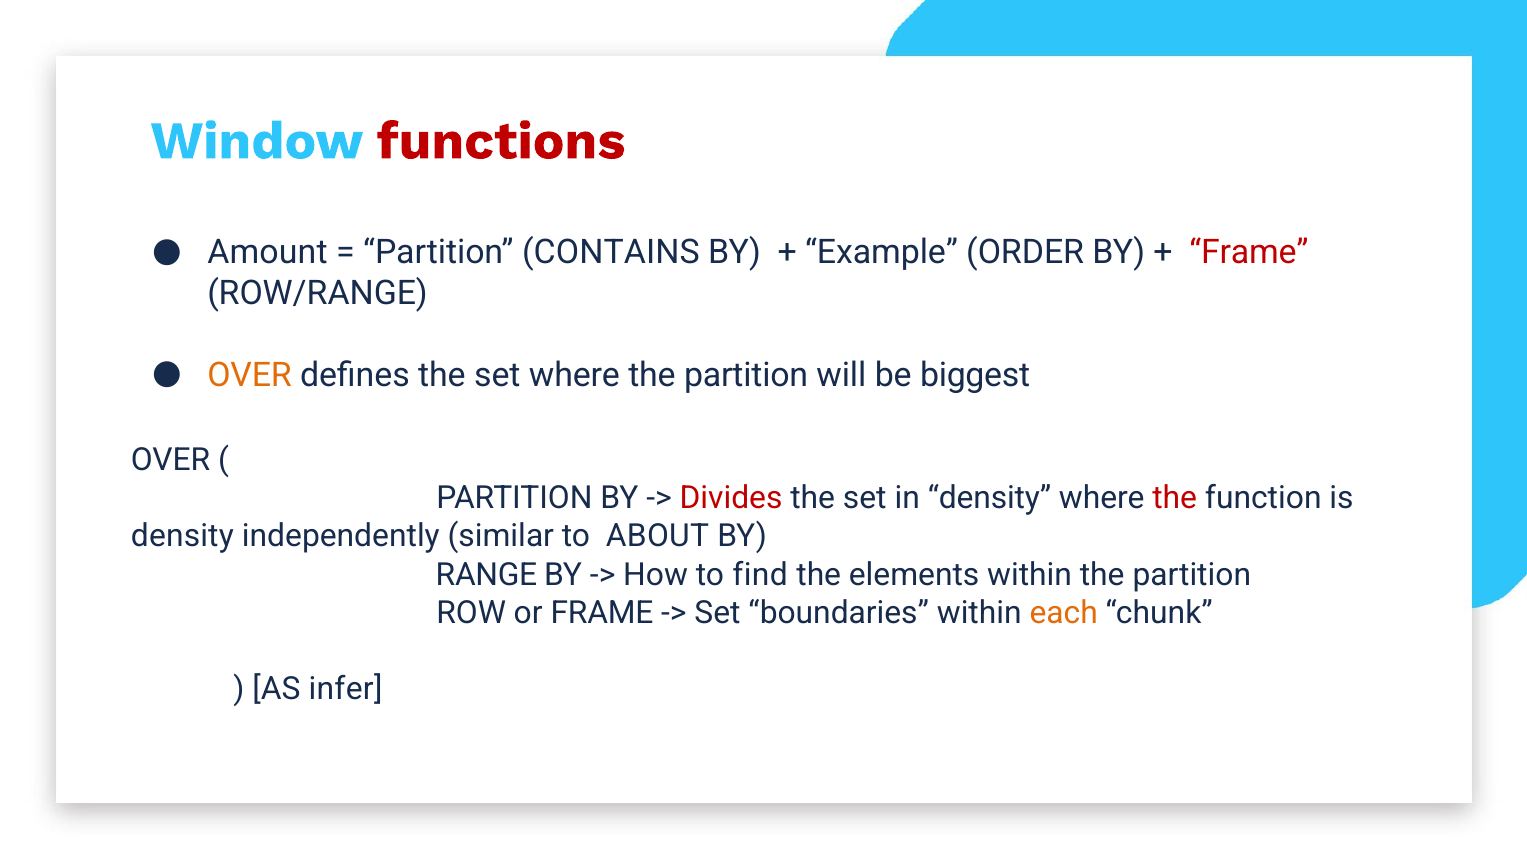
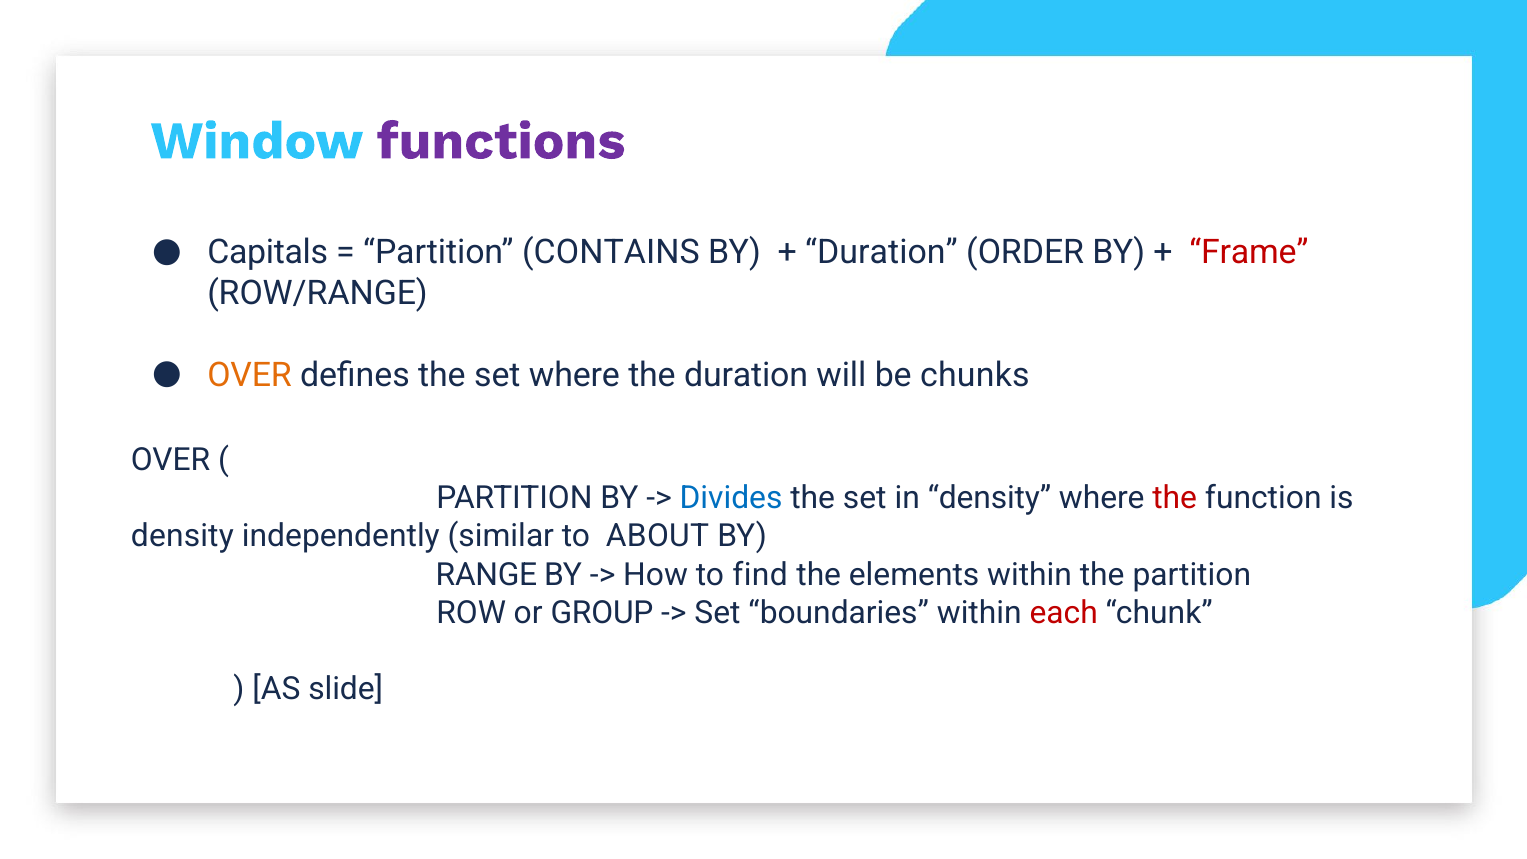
functions colour: red -> purple
Amount: Amount -> Capitals
Example at (882, 253): Example -> Duration
where the partition: partition -> duration
biggest: biggest -> chunks
Divides colour: red -> blue
or FRAME: FRAME -> GROUP
each colour: orange -> red
infer: infer -> slide
